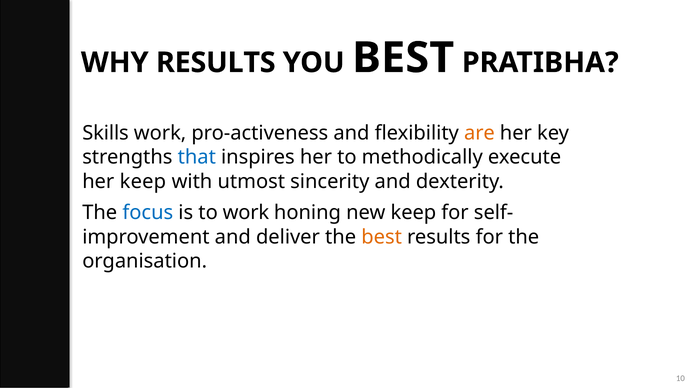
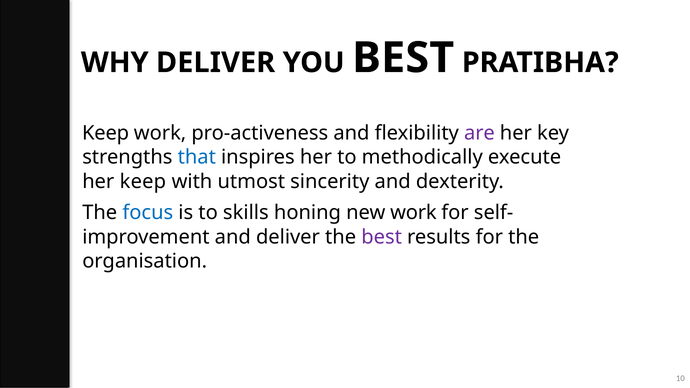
WHY RESULTS: RESULTS -> DELIVER
Skills at (106, 133): Skills -> Keep
are colour: orange -> purple
to work: work -> skills
new keep: keep -> work
best at (382, 237) colour: orange -> purple
